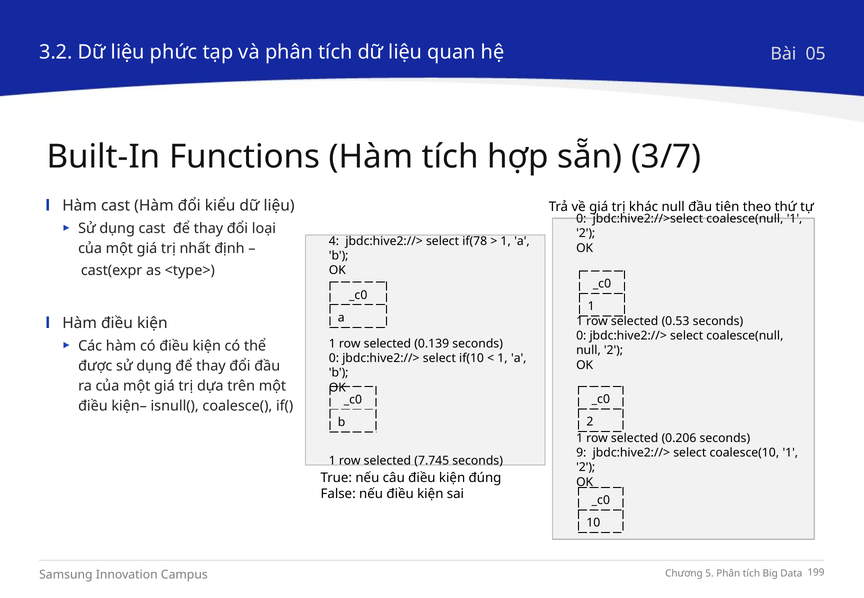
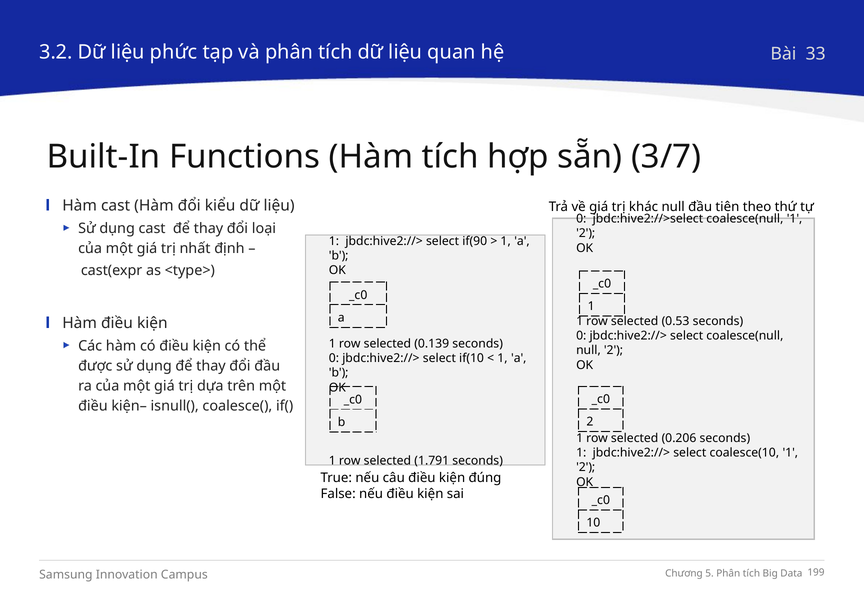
05: 05 -> 33
4 at (334, 241): 4 -> 1
if(78: if(78 -> if(90
9 at (581, 453): 9 -> 1
7.745: 7.745 -> 1.791
